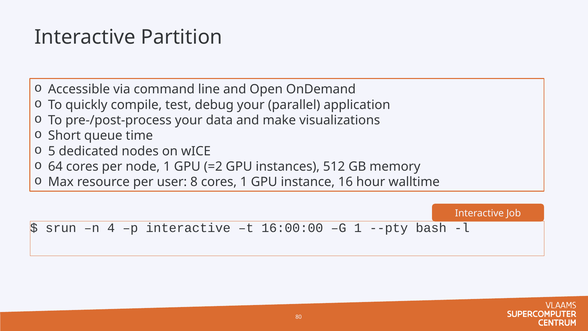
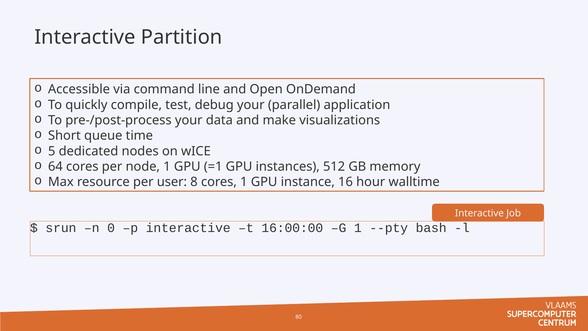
=2: =2 -> =1
4: 4 -> 0
